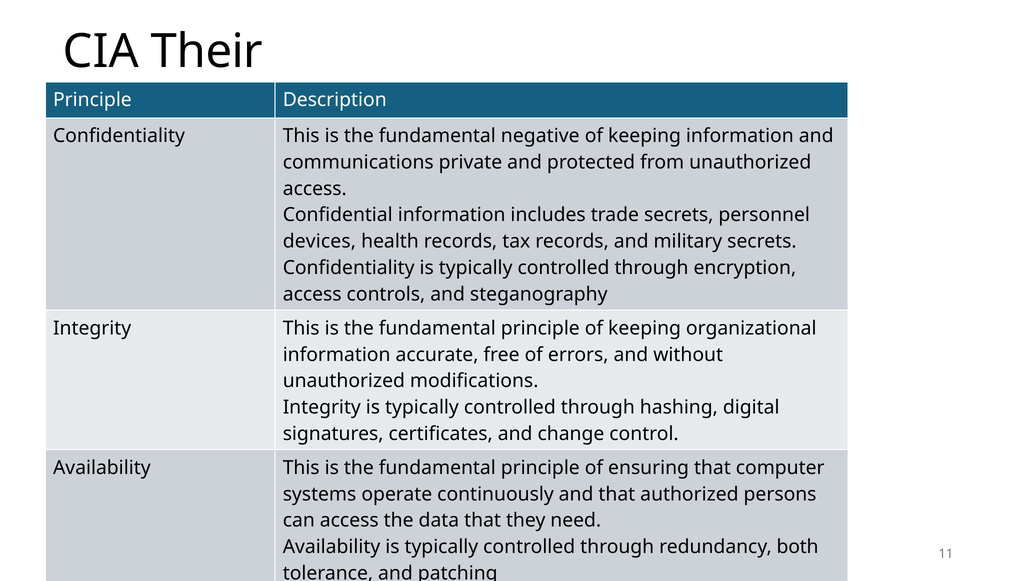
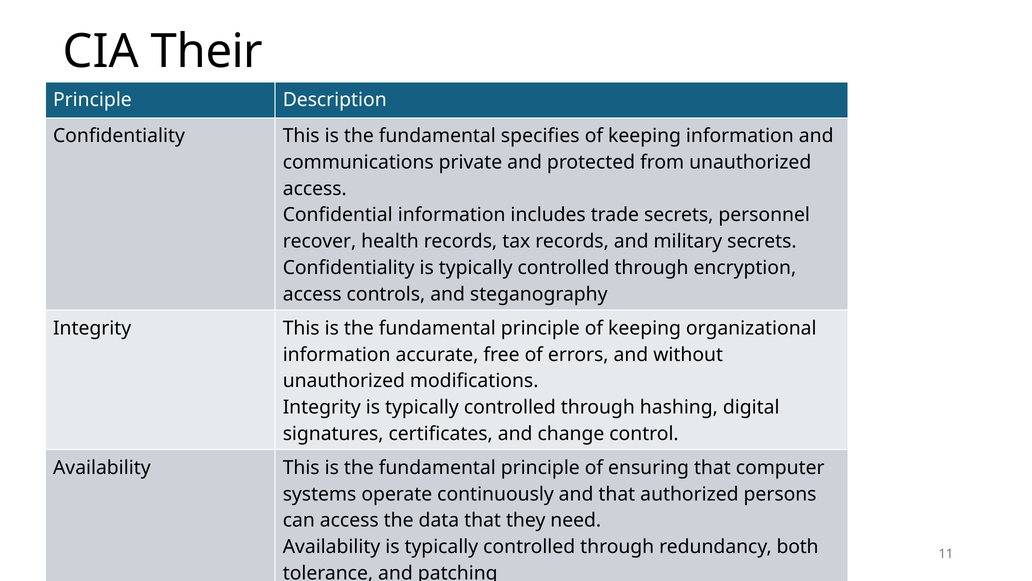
negative: negative -> specifies
devices: devices -> recover
